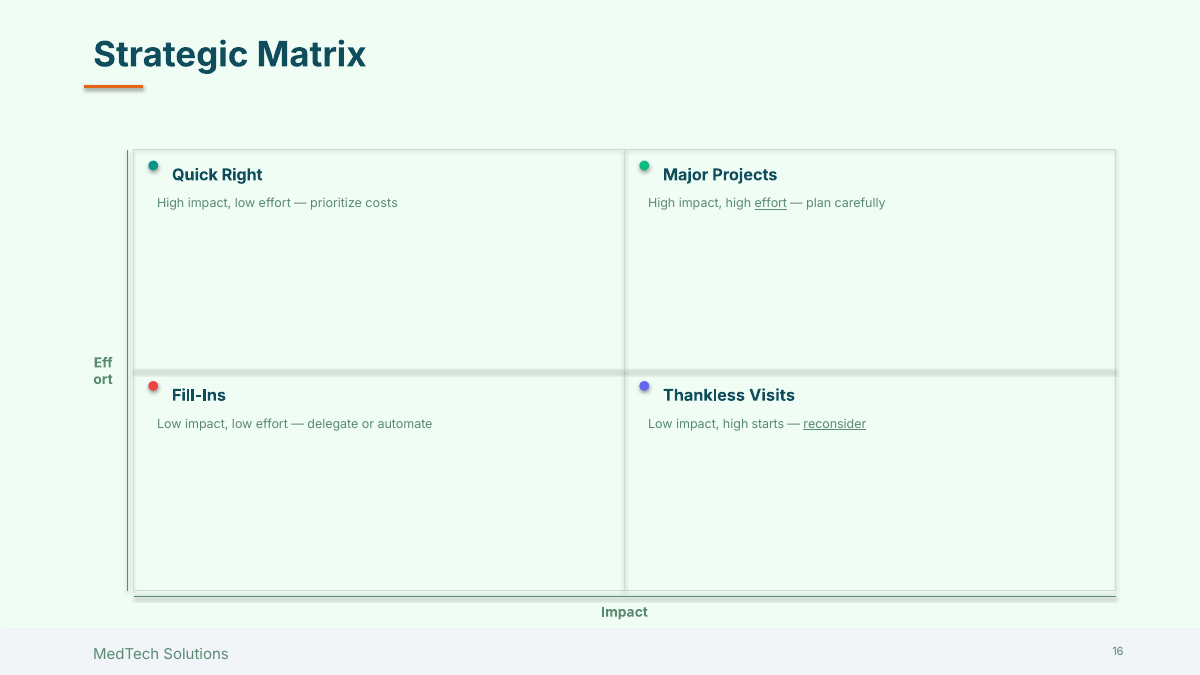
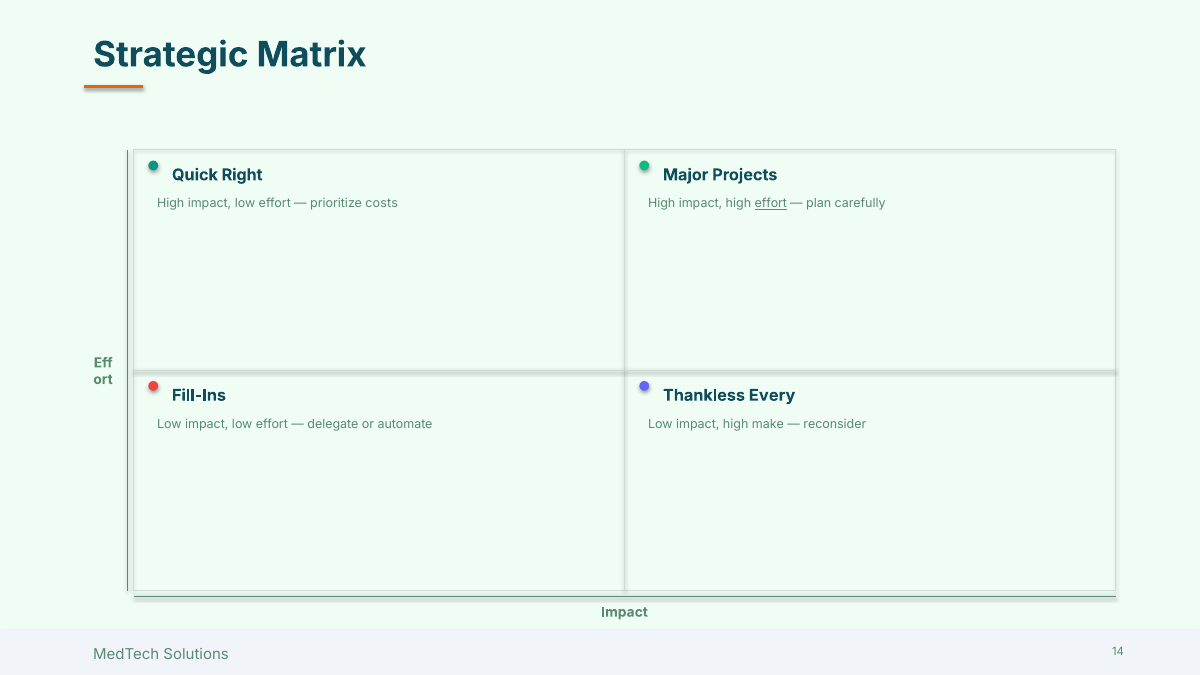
Visits: Visits -> Every
starts: starts -> make
reconsider underline: present -> none
16: 16 -> 14
